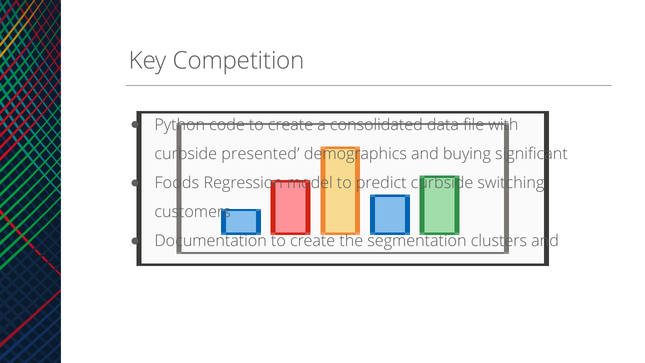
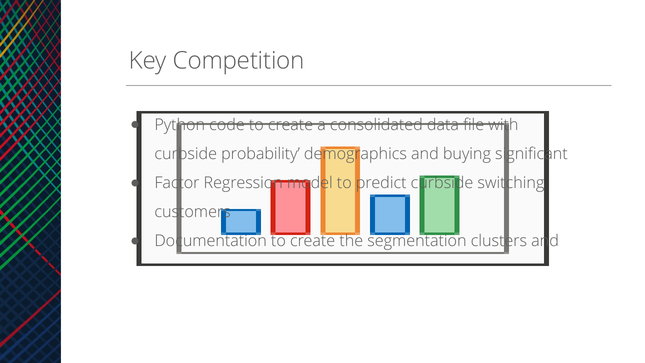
presented: presented -> probability
Foods: Foods -> Factor
